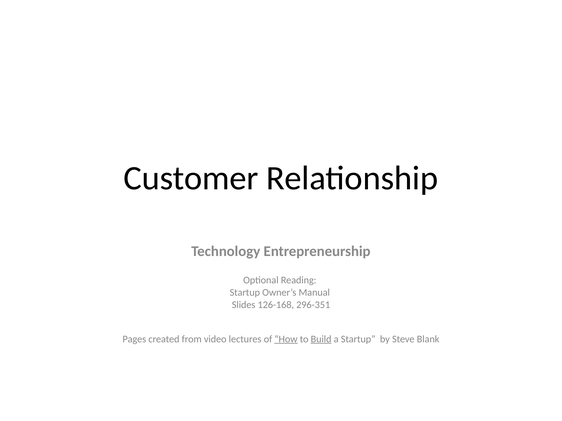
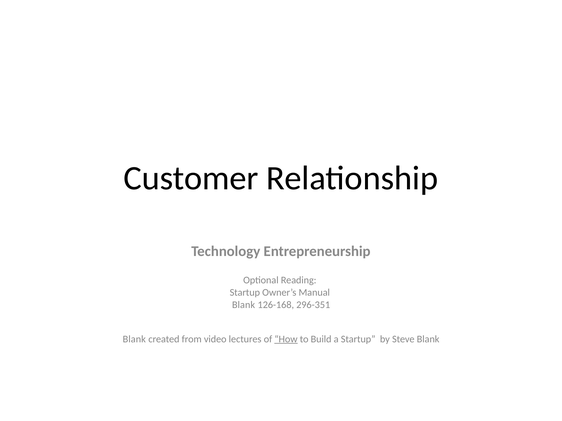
Slides at (244, 305): Slides -> Blank
Pages at (134, 339): Pages -> Blank
Build underline: present -> none
